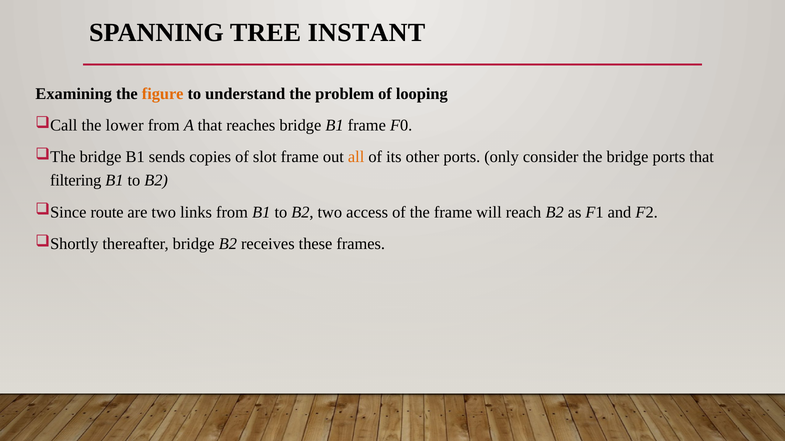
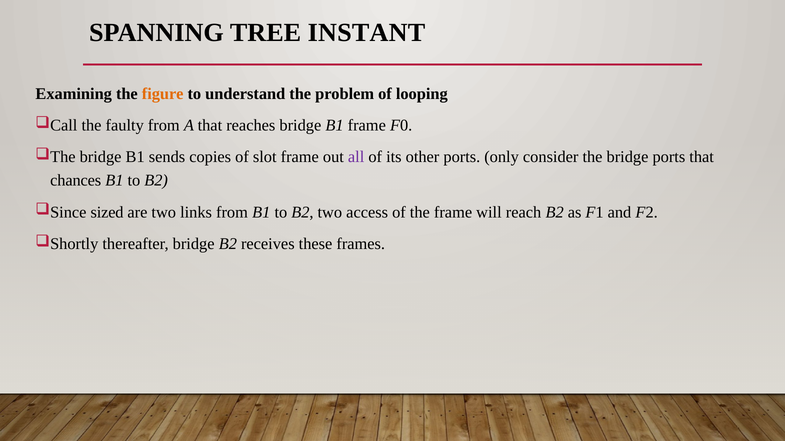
lower: lower -> faulty
all colour: orange -> purple
filtering: filtering -> chances
route: route -> sized
